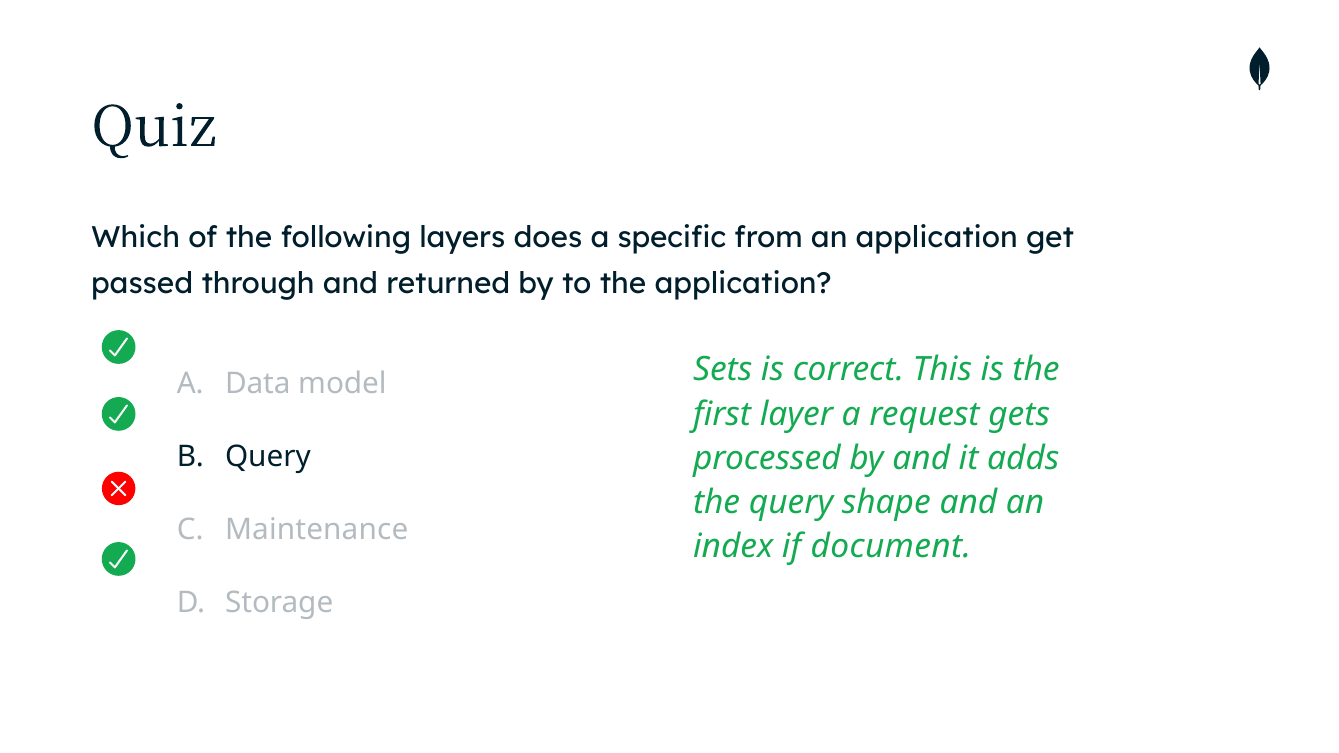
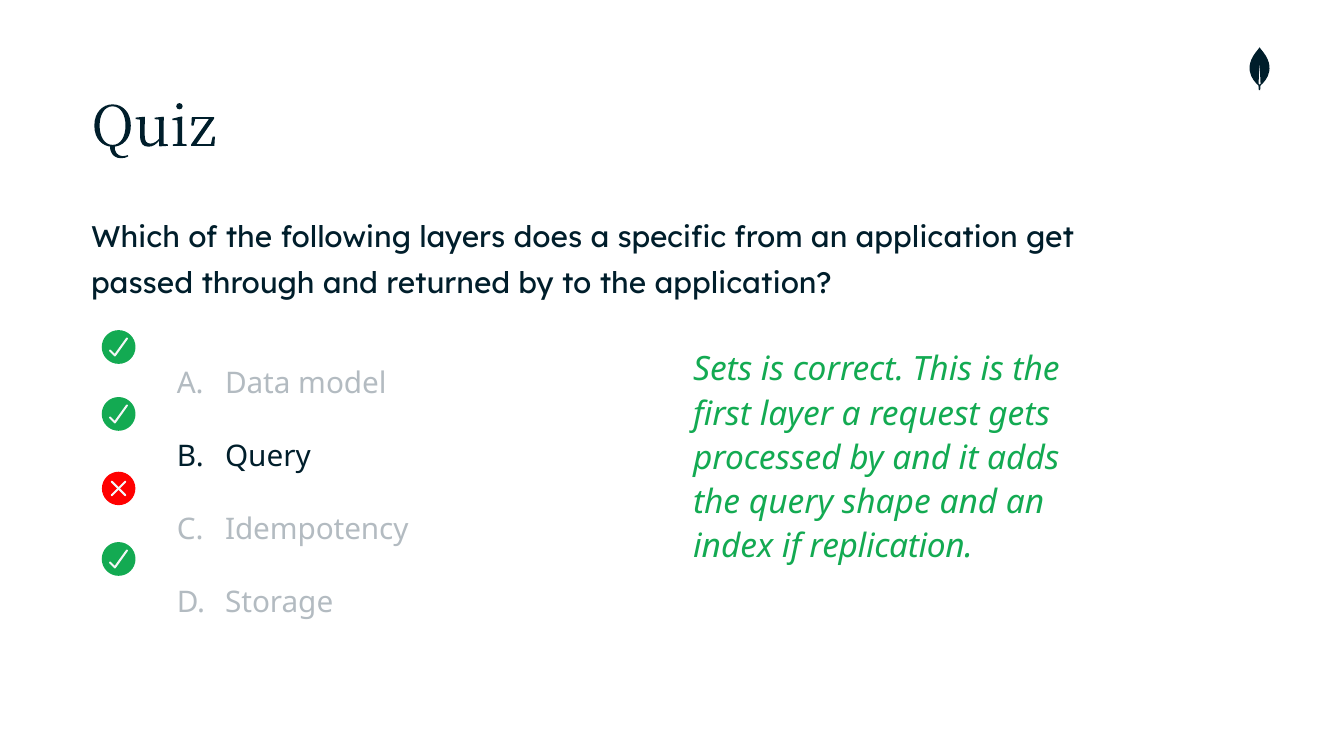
Maintenance: Maintenance -> Idempotency
document: document -> replication
